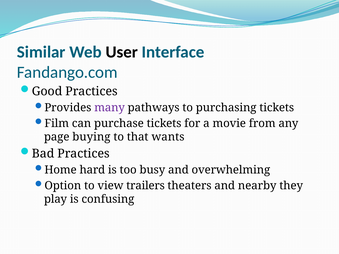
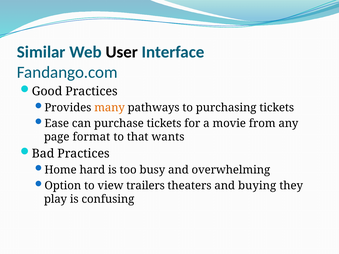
many colour: purple -> orange
Film: Film -> Ease
buying: buying -> format
nearby: nearby -> buying
